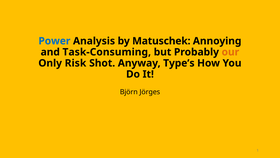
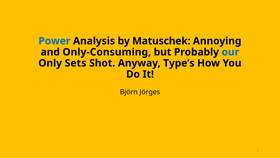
Task-Consuming: Task-Consuming -> Only-Consuming
our colour: orange -> blue
Risk: Risk -> Sets
